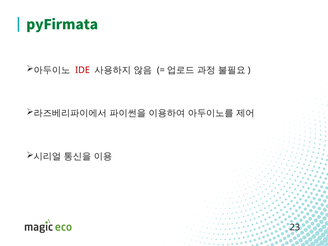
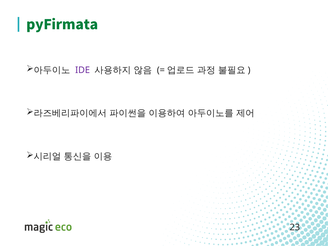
IDE colour: red -> purple
